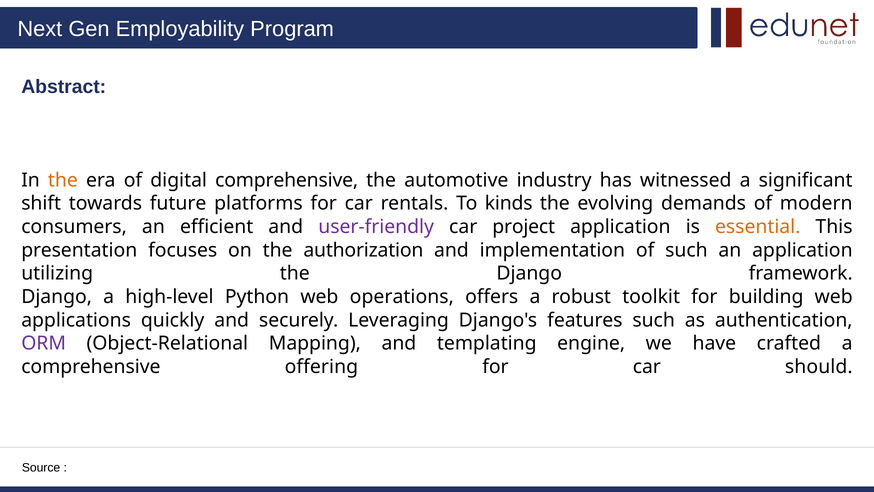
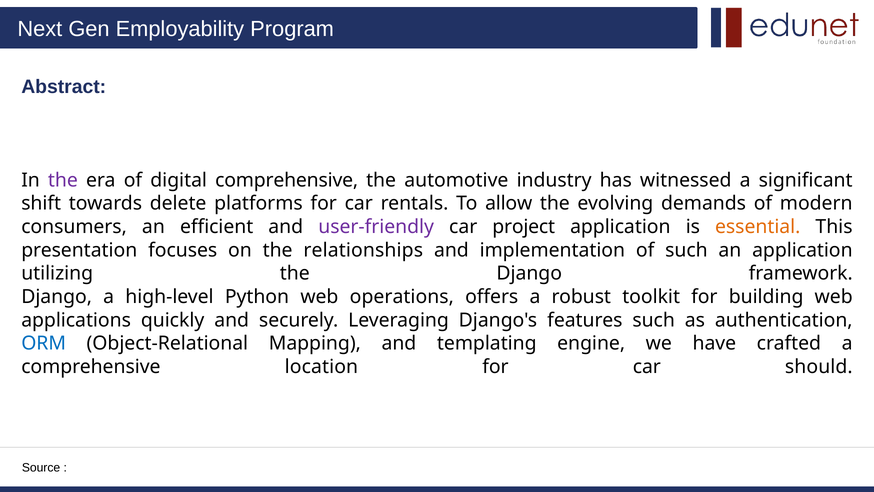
the at (63, 180) colour: orange -> purple
future: future -> delete
kinds: kinds -> allow
authorization: authorization -> relationships
ORM colour: purple -> blue
offering: offering -> location
